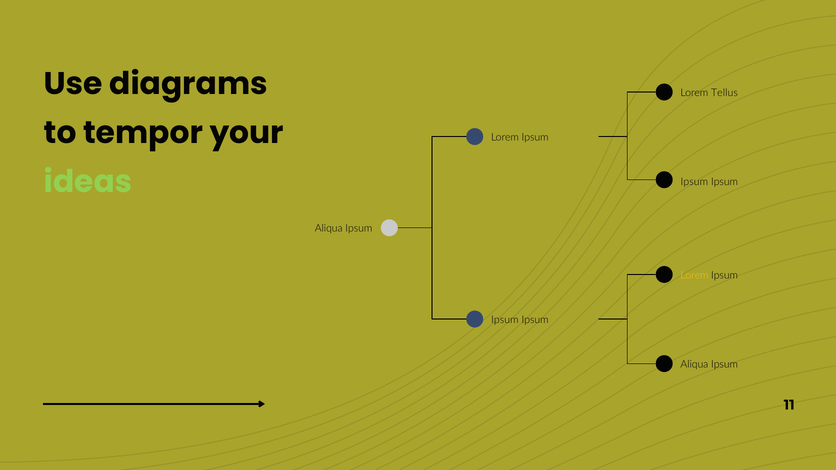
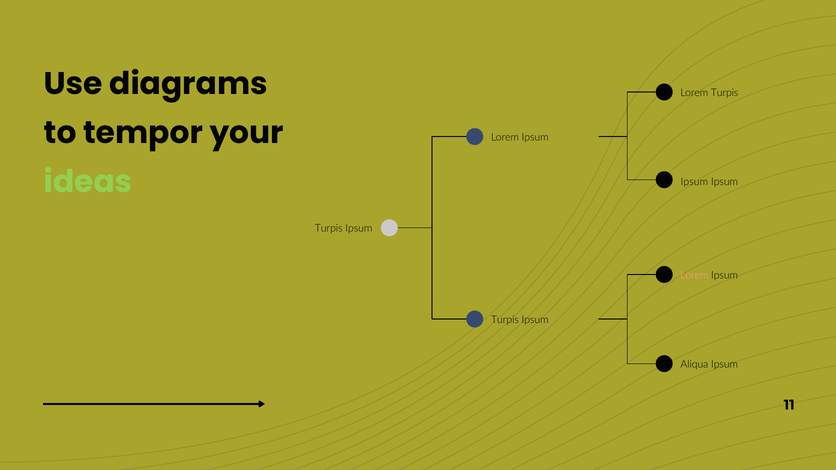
Lorem Tellus: Tellus -> Turpis
Aliqua at (329, 229): Aliqua -> Turpis
Lorem at (694, 275) colour: yellow -> pink
Ipsum at (505, 320): Ipsum -> Turpis
